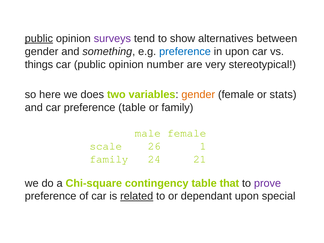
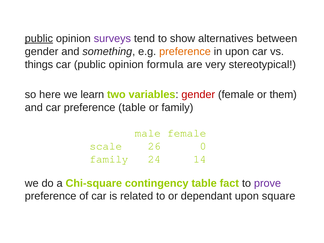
preference at (185, 51) colour: blue -> orange
number: number -> formula
does: does -> learn
gender at (198, 95) colour: orange -> red
stats: stats -> them
1: 1 -> 0
21: 21 -> 14
that: that -> fact
related underline: present -> none
special: special -> square
